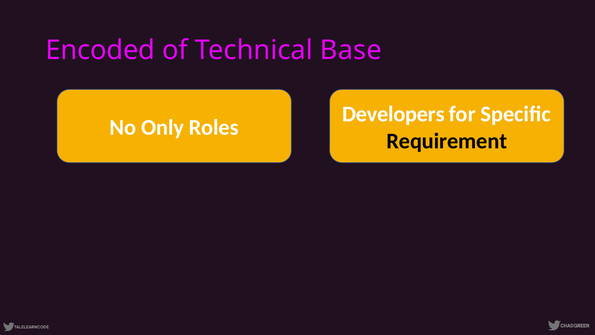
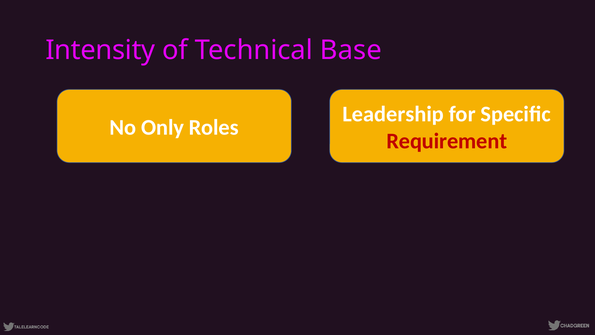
Encoded: Encoded -> Intensity
Developers: Developers -> Leadership
Requirement colour: black -> red
